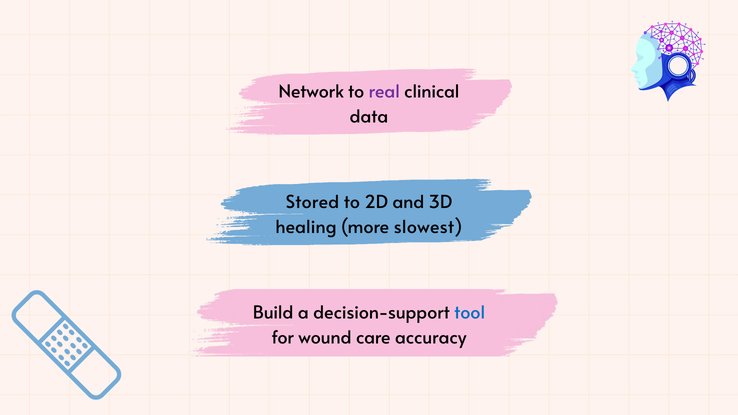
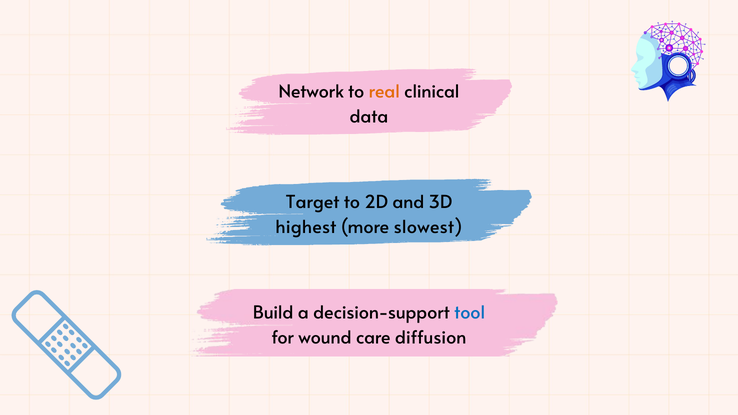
real colour: purple -> orange
Stored: Stored -> Target
healing: healing -> highest
accuracy: accuracy -> diffusion
